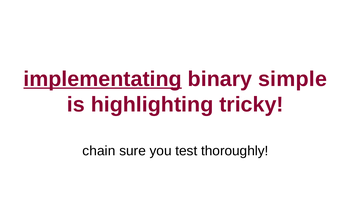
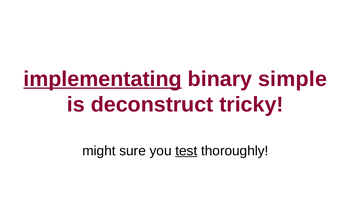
highlighting: highlighting -> deconstruct
chain: chain -> might
test underline: none -> present
